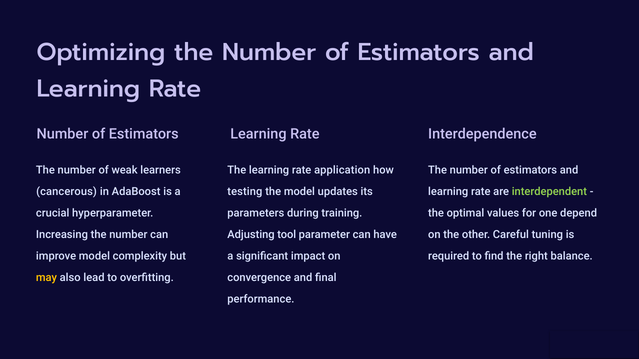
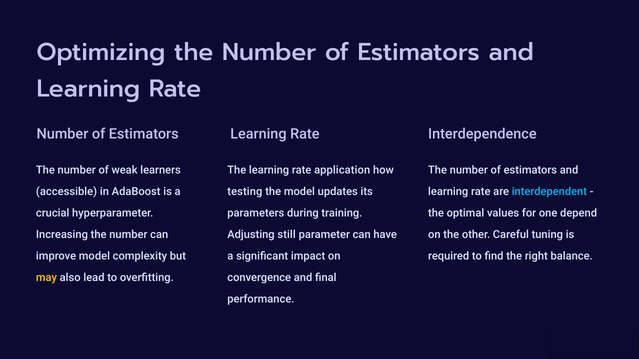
cancerous: cancerous -> accessible
interdependent colour: light green -> light blue
tool: tool -> still
